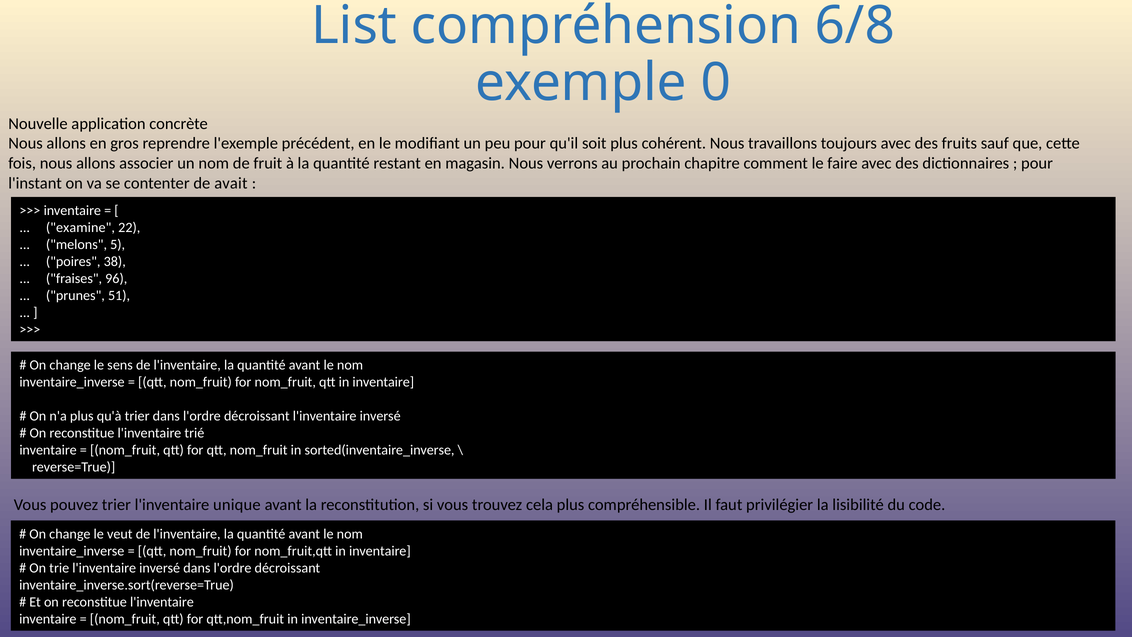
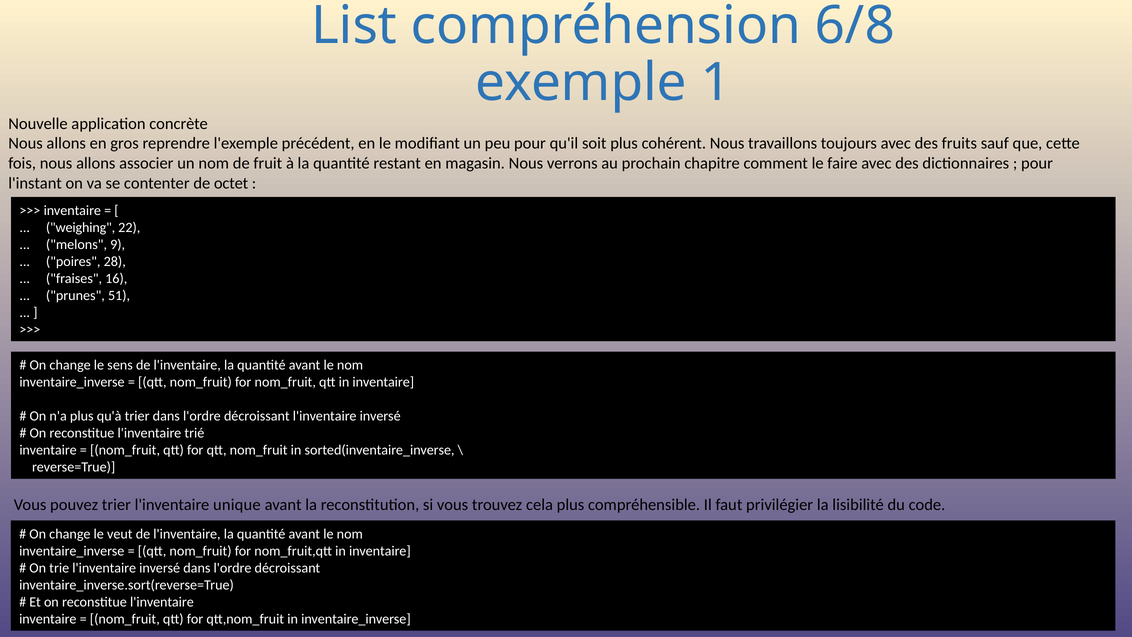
0: 0 -> 1
avait: avait -> octet
examine: examine -> weighing
5: 5 -> 9
38: 38 -> 28
96: 96 -> 16
